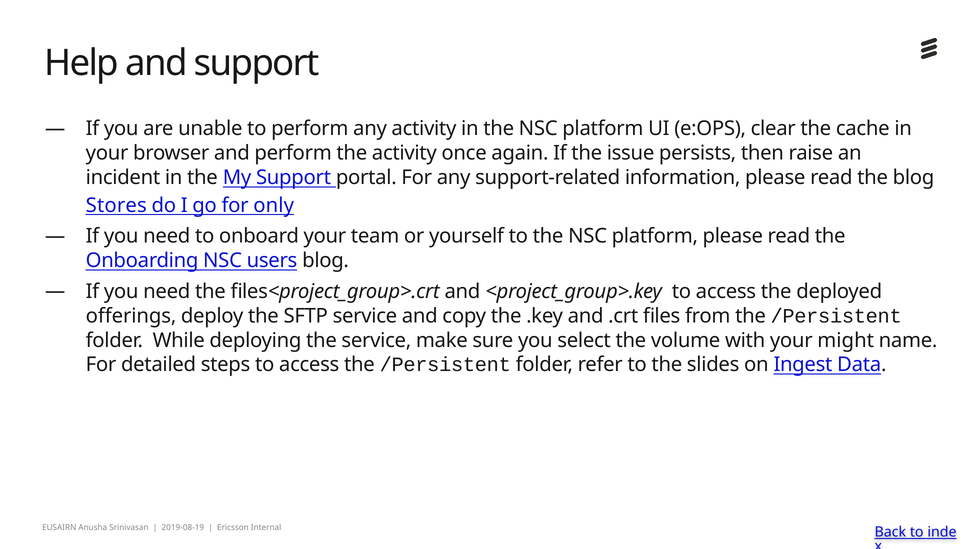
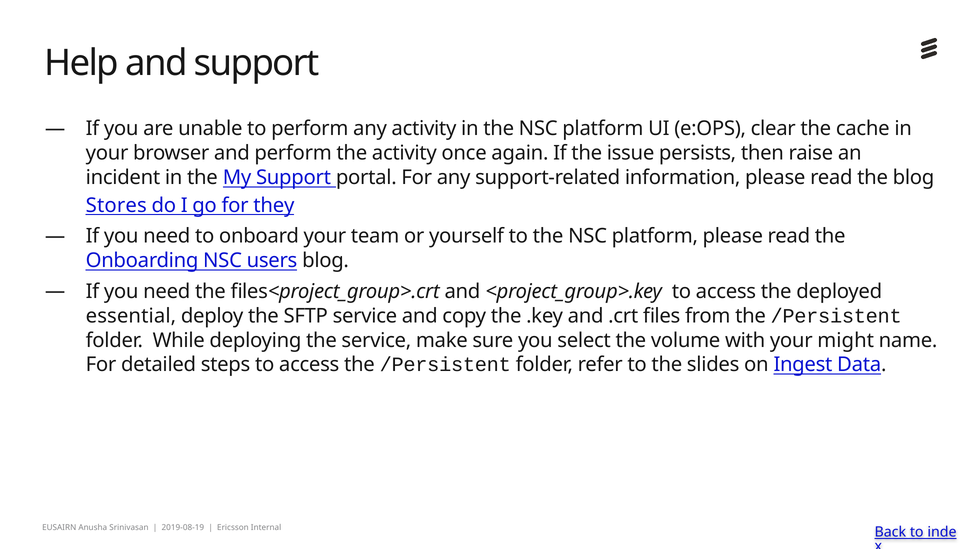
only: only -> they
offerings: offerings -> essential
